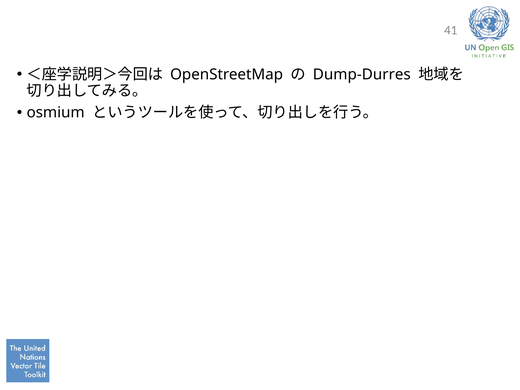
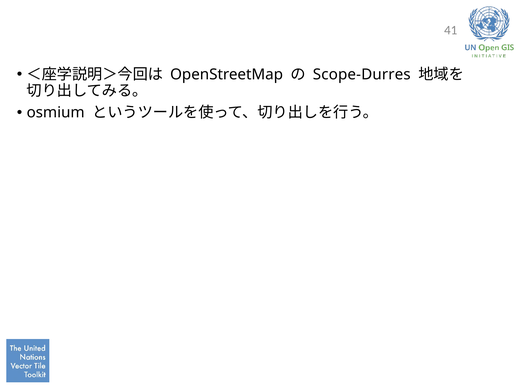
Dump-Durres: Dump-Durres -> Scope-Durres
